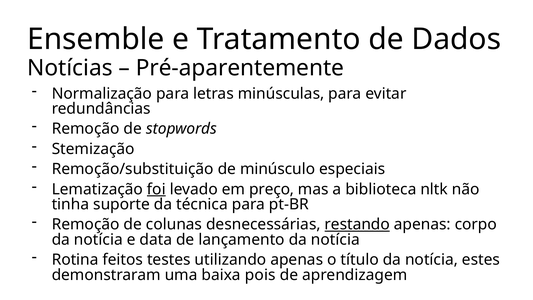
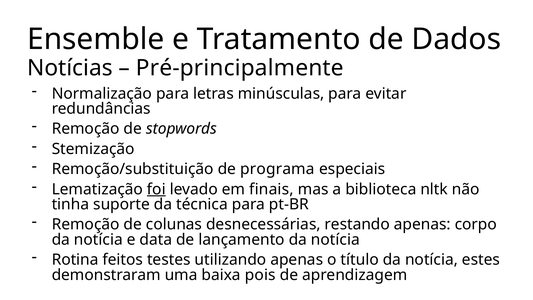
Pré-aparentemente: Pré-aparentemente -> Pré-principalmente
minúsculo: minúsculo -> programa
preço: preço -> finais
restando underline: present -> none
